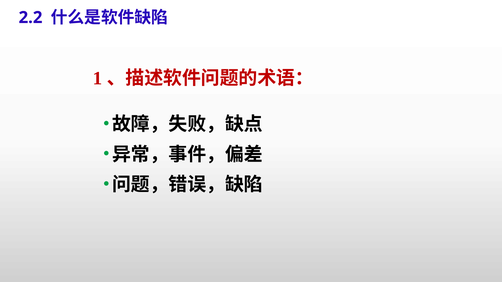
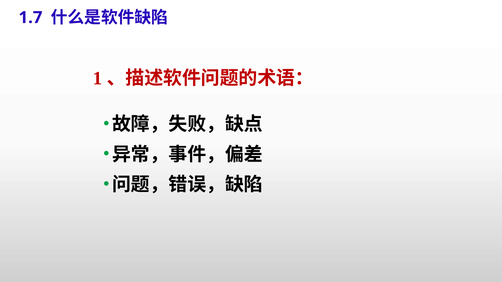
2.2: 2.2 -> 1.7
